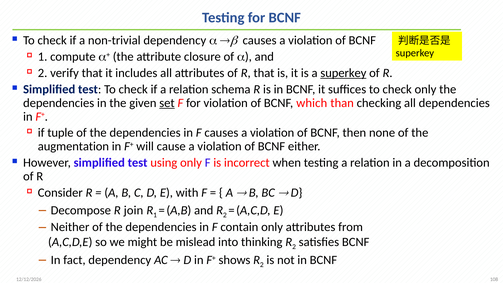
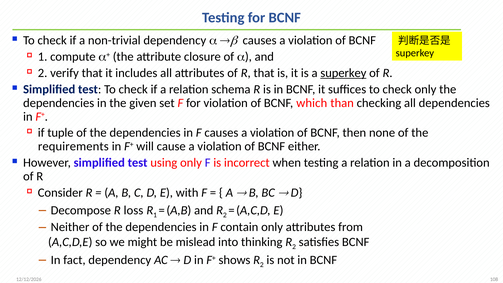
set underline: present -> none
augmentation: augmentation -> requirements
join: join -> loss
